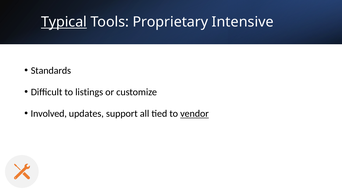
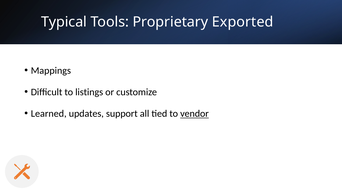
Typical underline: present -> none
Intensive: Intensive -> Exported
Standards: Standards -> Mappings
Involved: Involved -> Learned
